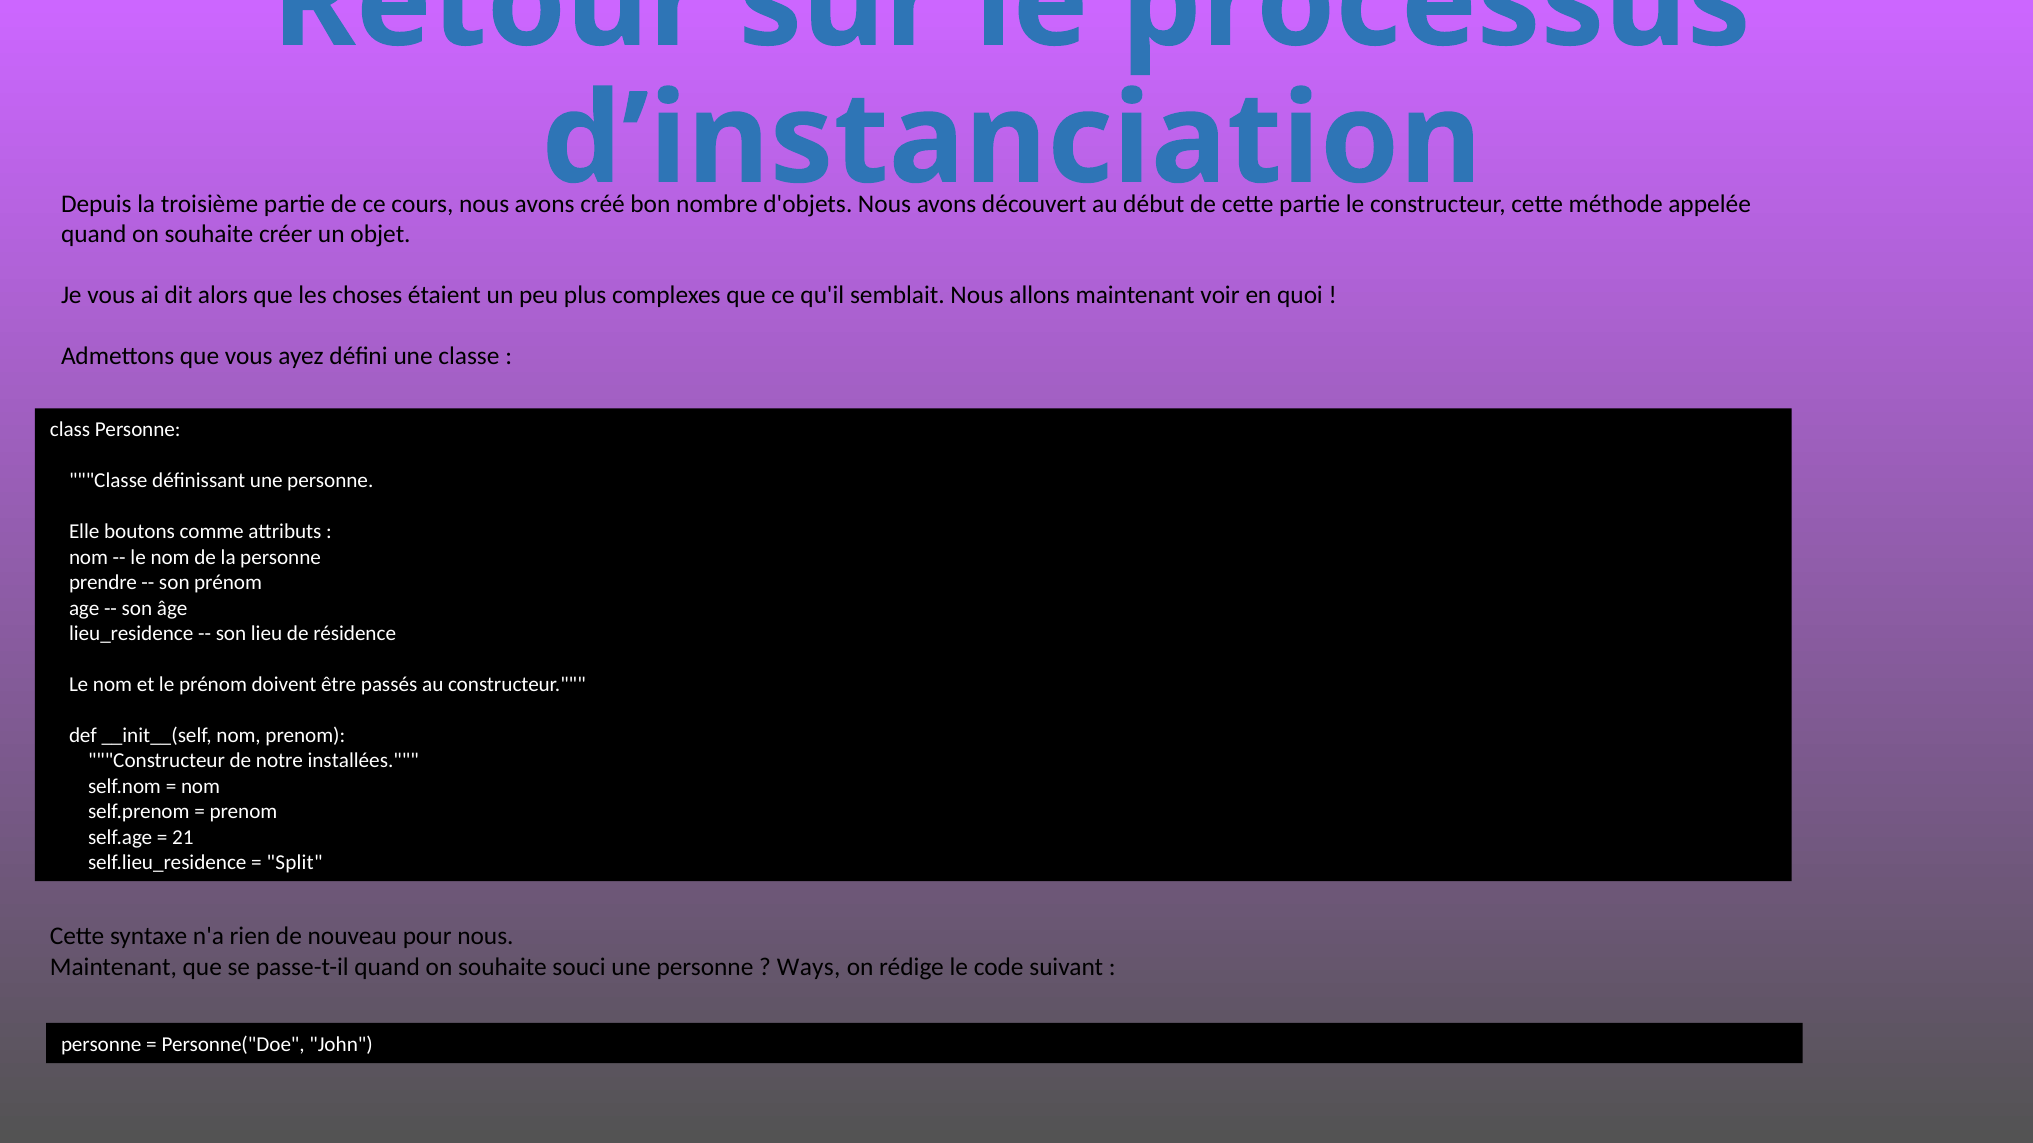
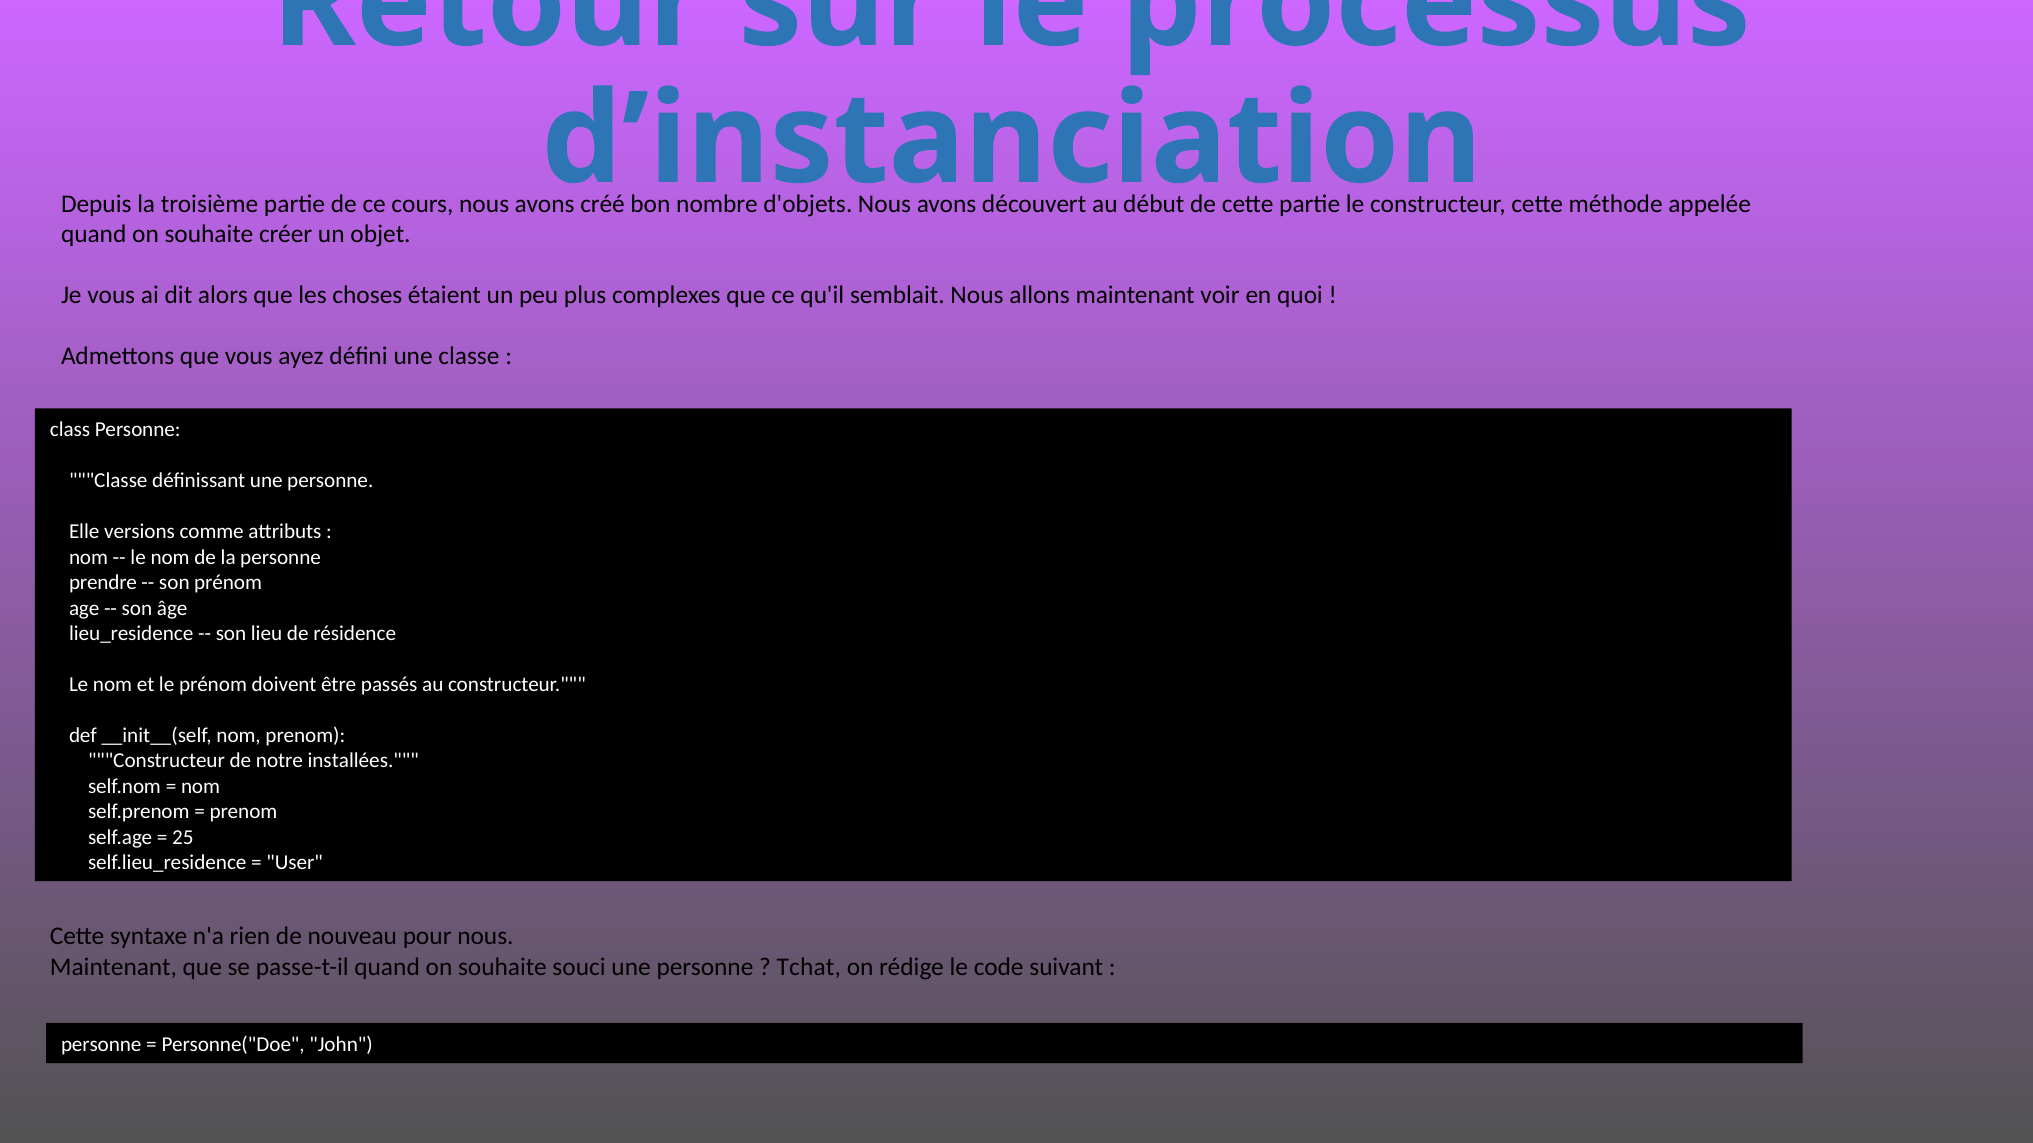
boutons: boutons -> versions
21: 21 -> 25
Split: Split -> User
Ways: Ways -> Tchat
